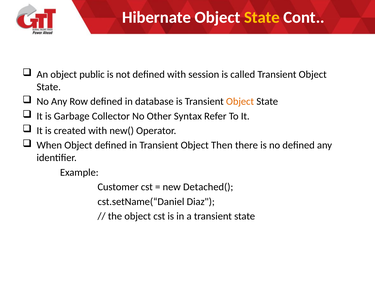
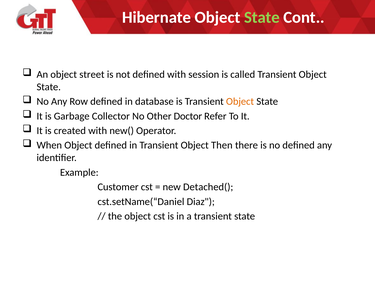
State at (262, 17) colour: yellow -> light green
public: public -> street
Syntax: Syntax -> Doctor
